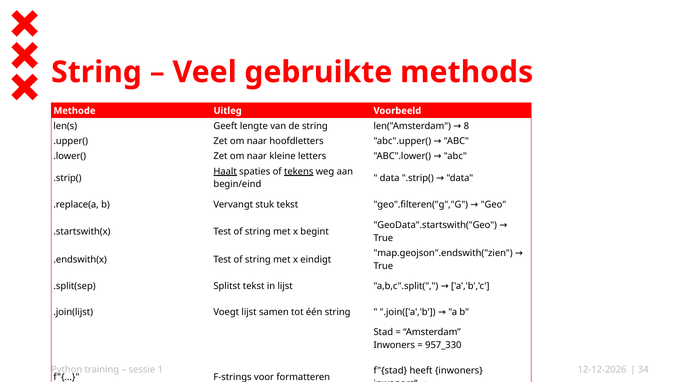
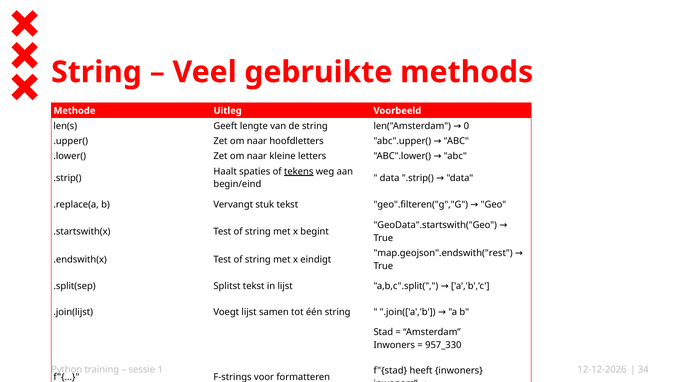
8: 8 -> 0
Haalt underline: present -> none
map.geojson".endswith("zien: map.geojson".endswith("zien -> map.geojson".endswith("rest
